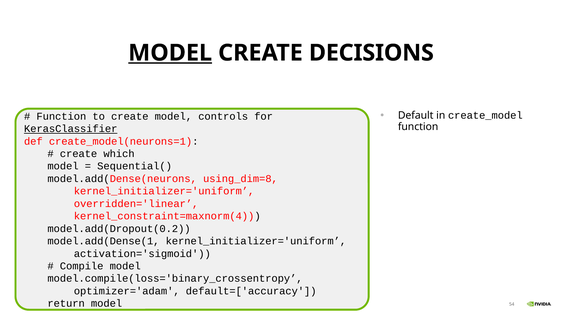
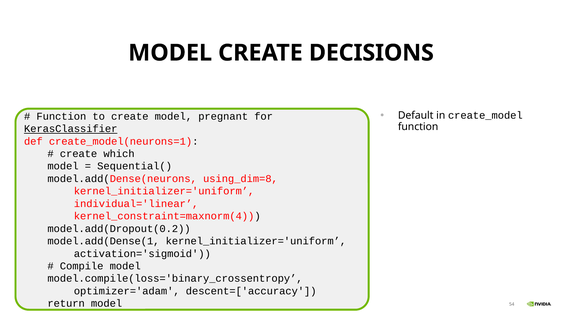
MODEL at (170, 53) underline: present -> none
controls: controls -> pregnant
overridden='linear: overridden='linear -> individual='linear
default=['accuracy: default=['accuracy -> descent=['accuracy
